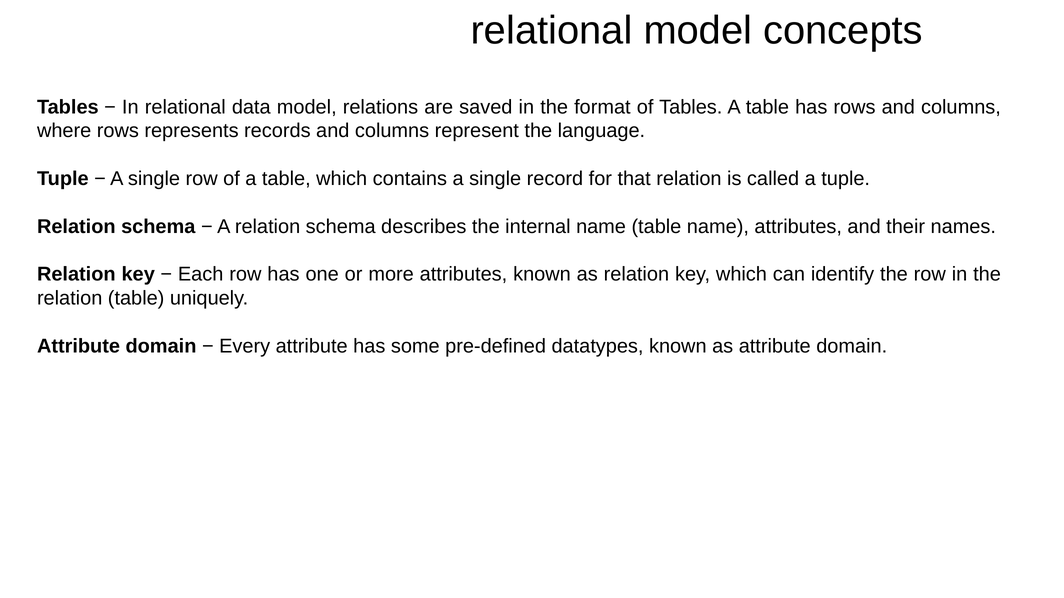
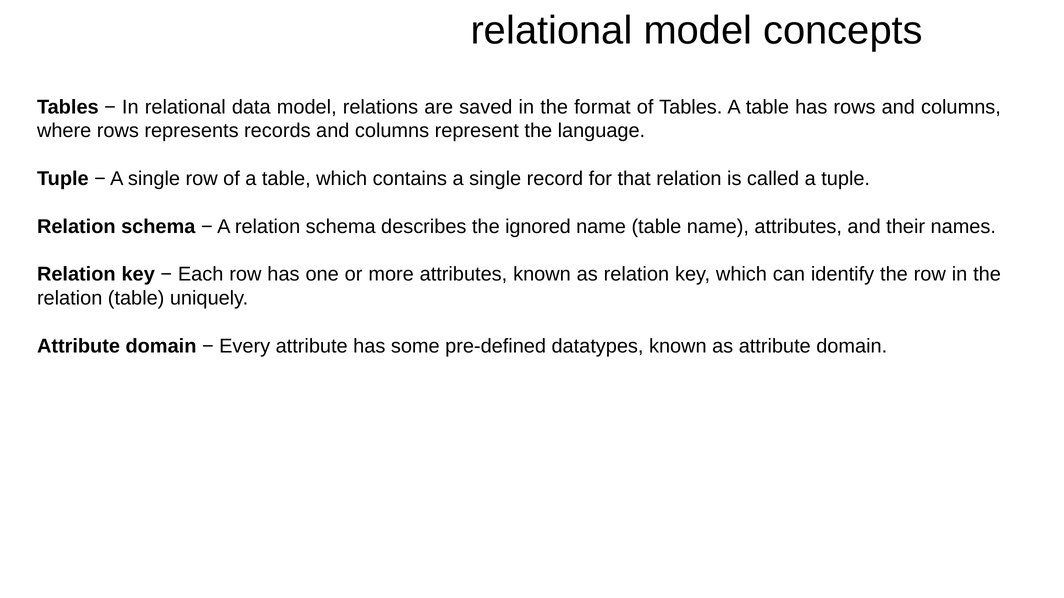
internal: internal -> ignored
